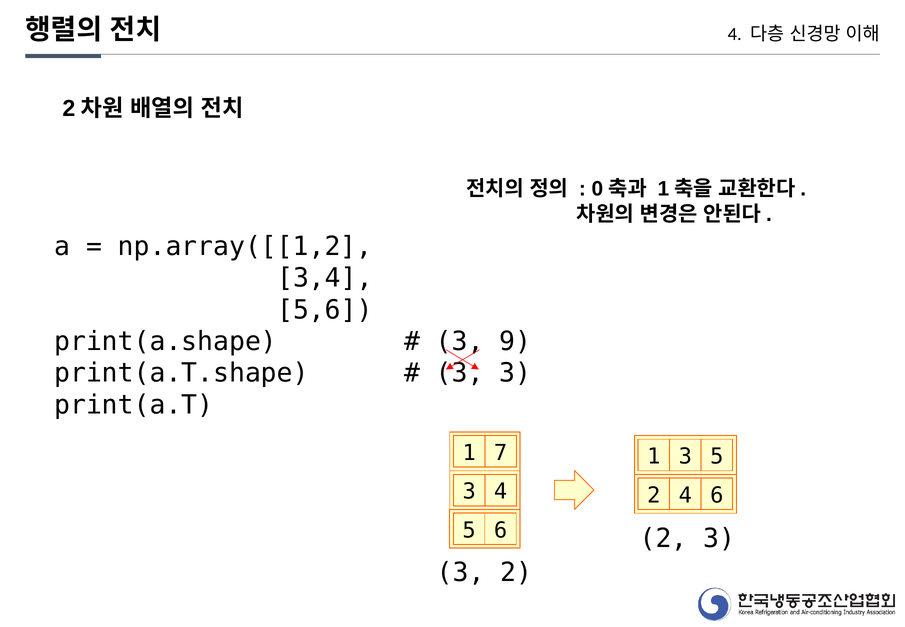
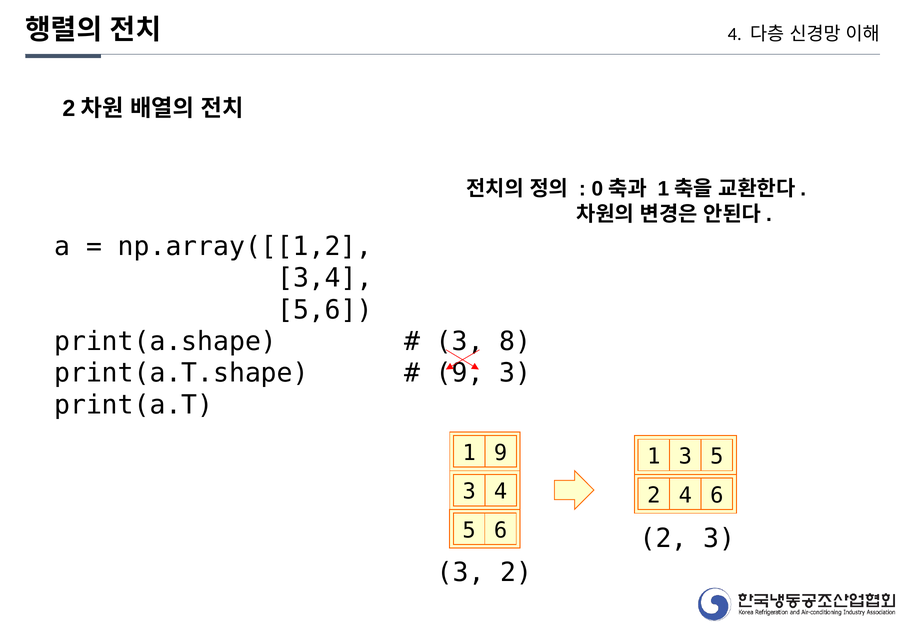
9: 9 -> 8
3 at (460, 373): 3 -> 9
1 7: 7 -> 9
